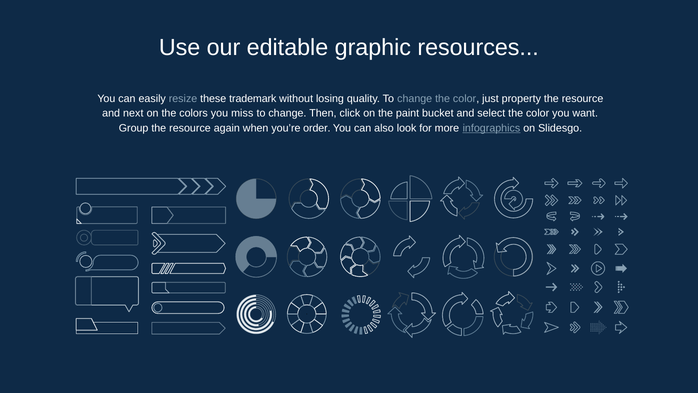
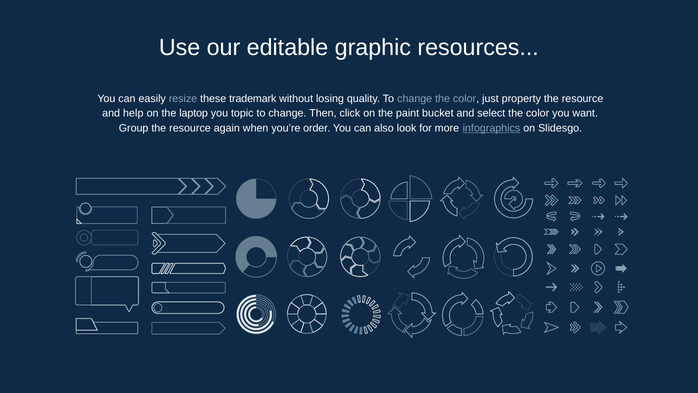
next: next -> help
colors: colors -> laptop
miss: miss -> topic
